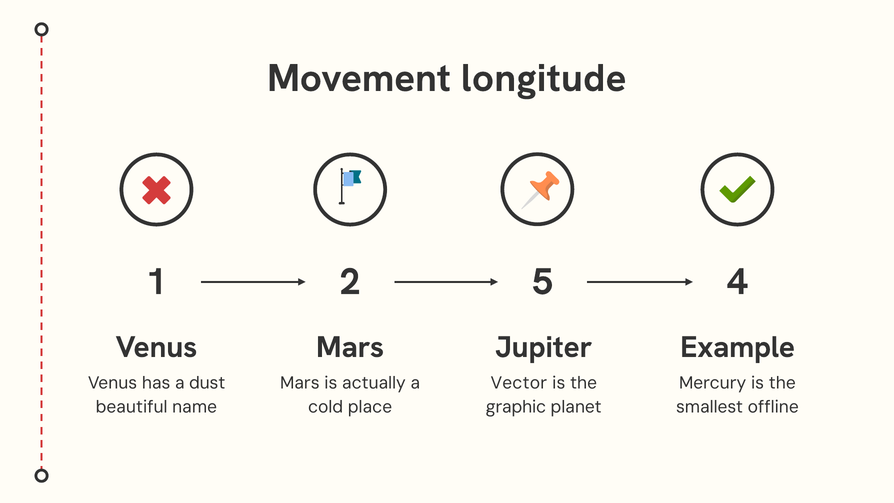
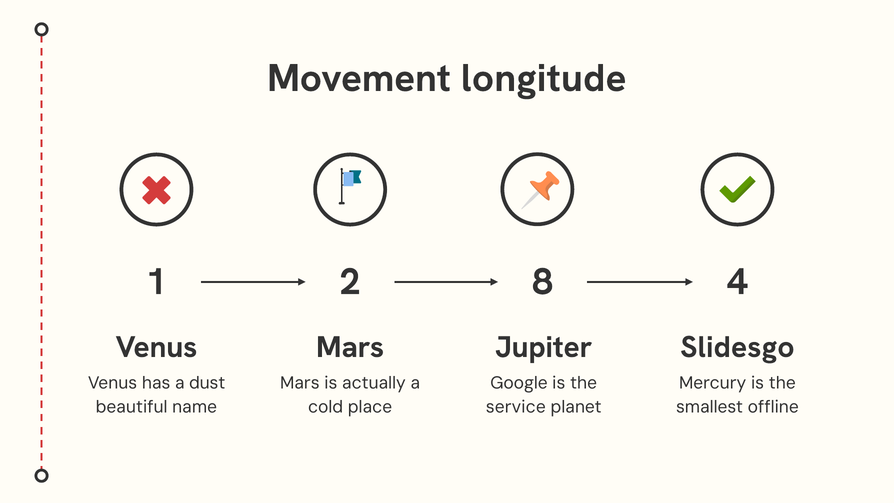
5: 5 -> 8
Example: Example -> Slidesgo
Vector: Vector -> Google
graphic: graphic -> service
